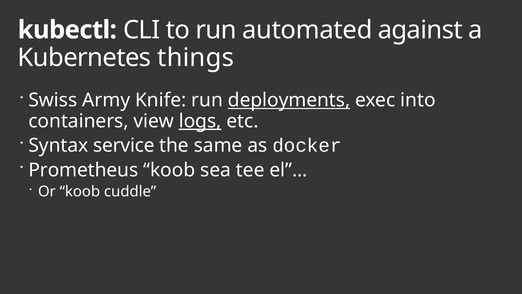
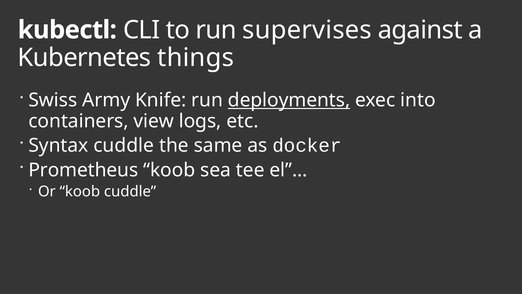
automated: automated -> supervises
logs underline: present -> none
Syntax service: service -> cuddle
